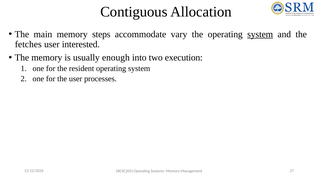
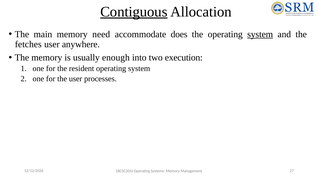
Contiguous underline: none -> present
steps: steps -> need
vary: vary -> does
interested: interested -> anywhere
